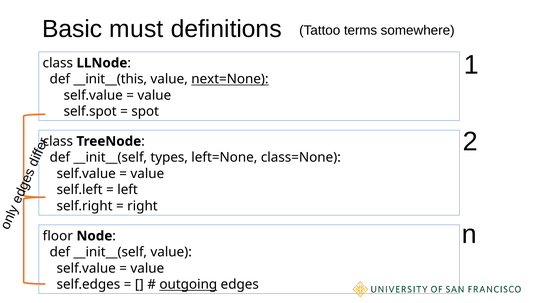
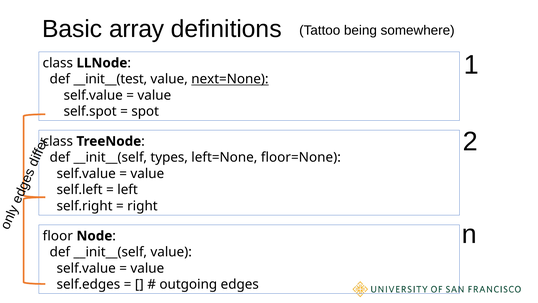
must: must -> array
terms: terms -> being
__init__(this: __init__(this -> __init__(test
class=None: class=None -> floor=None
outgoing underline: present -> none
